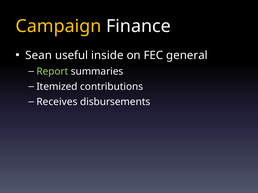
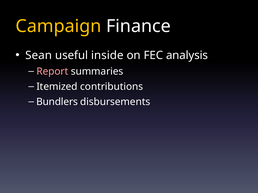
general: general -> analysis
Report colour: light green -> pink
Receives: Receives -> Bundlers
